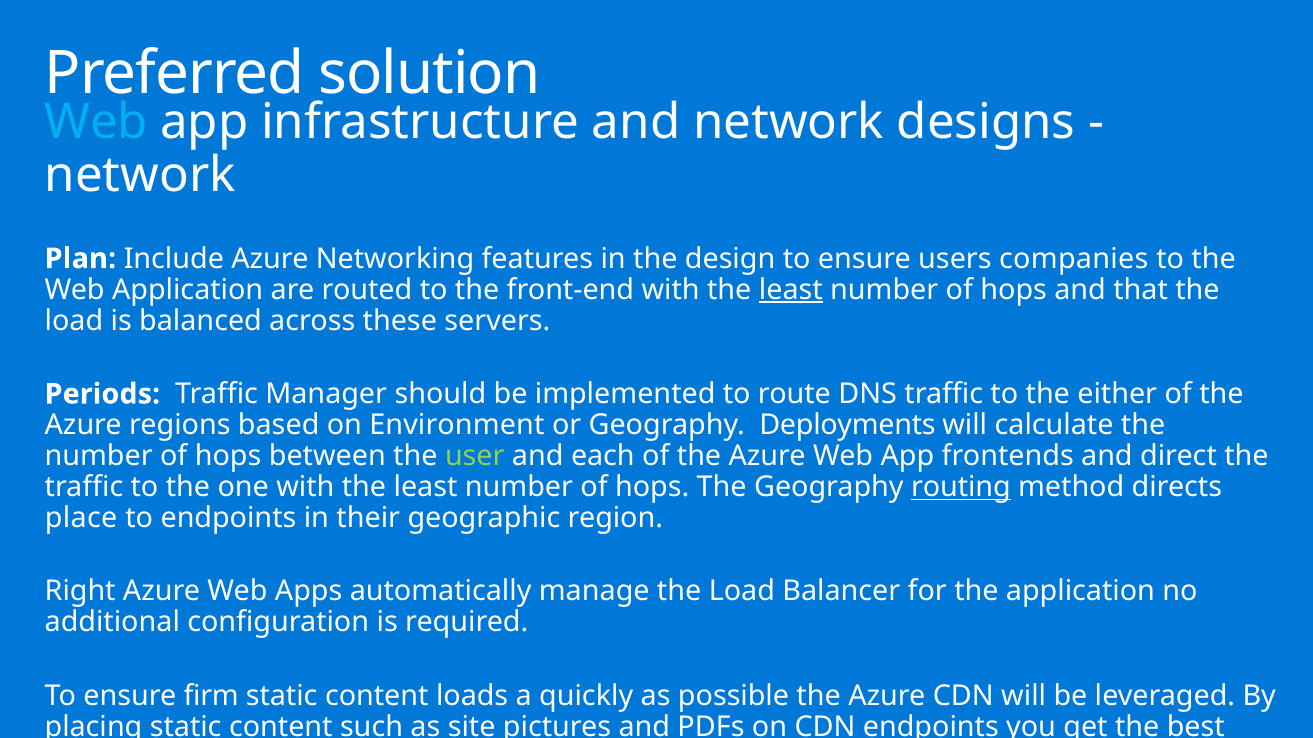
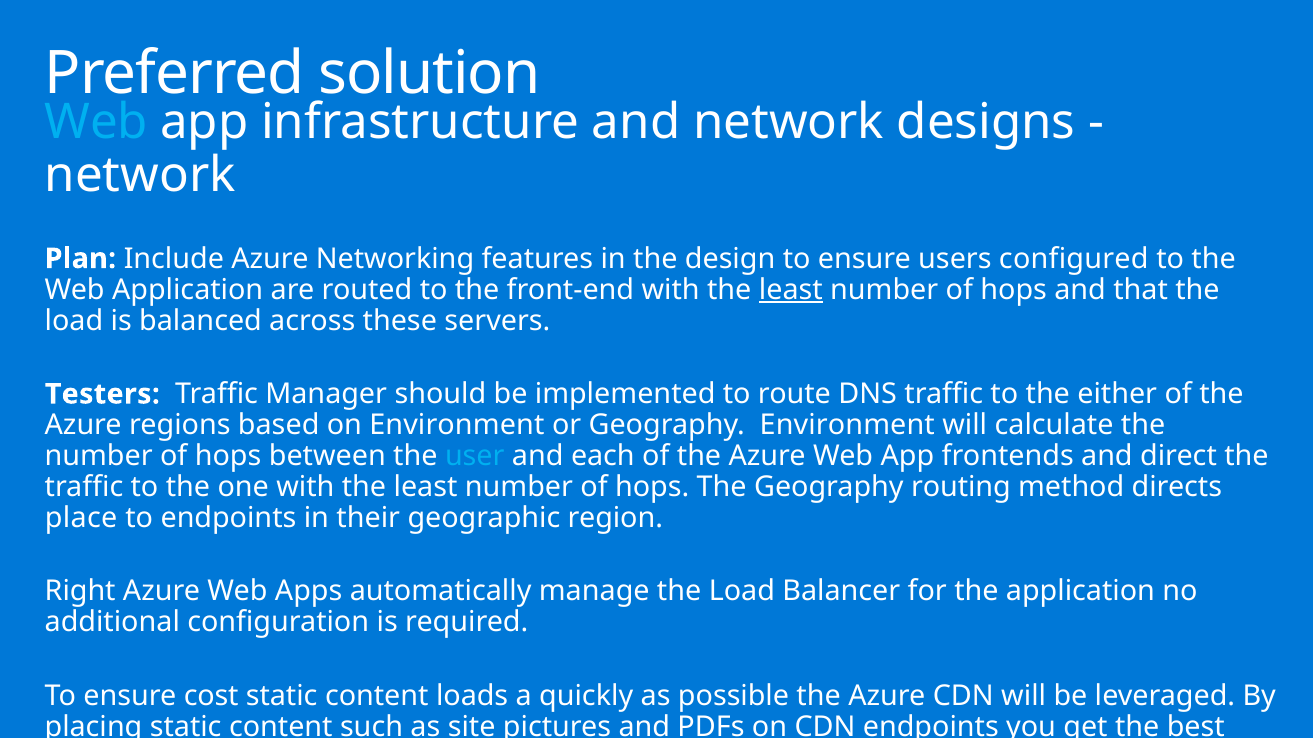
companies: companies -> configured
Periods: Periods -> Testers
Geography Deployments: Deployments -> Environment
user colour: light green -> light blue
routing underline: present -> none
firm: firm -> cost
